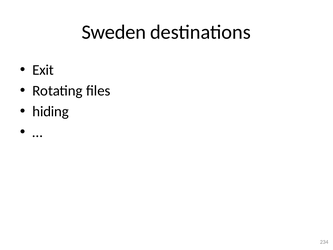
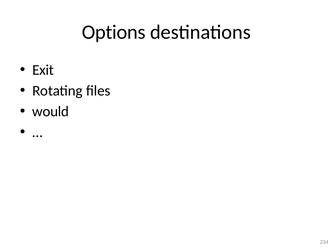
Sweden: Sweden -> Options
hiding: hiding -> would
